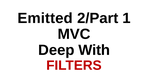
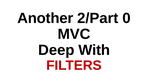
Emitted: Emitted -> Another
1: 1 -> 0
